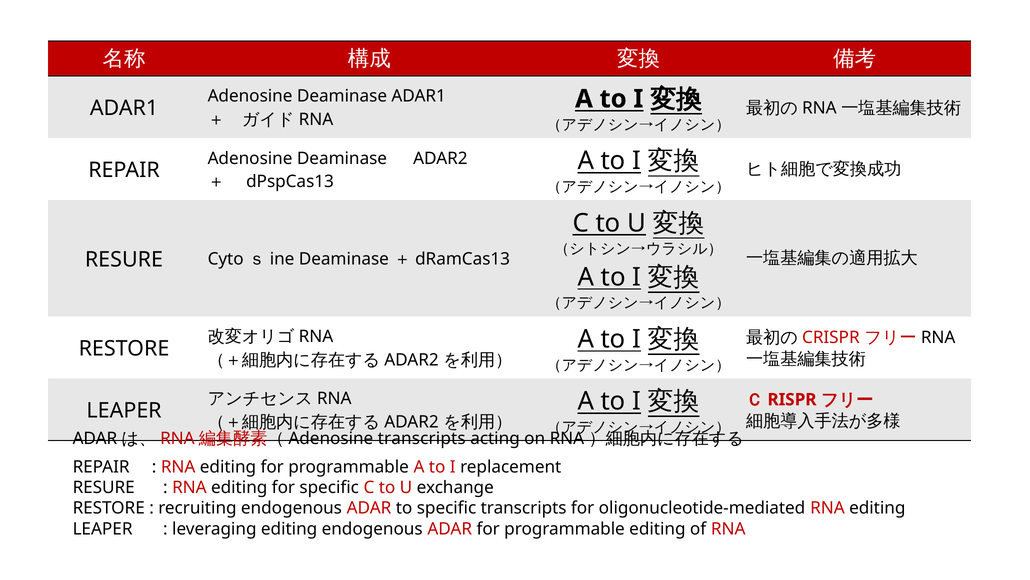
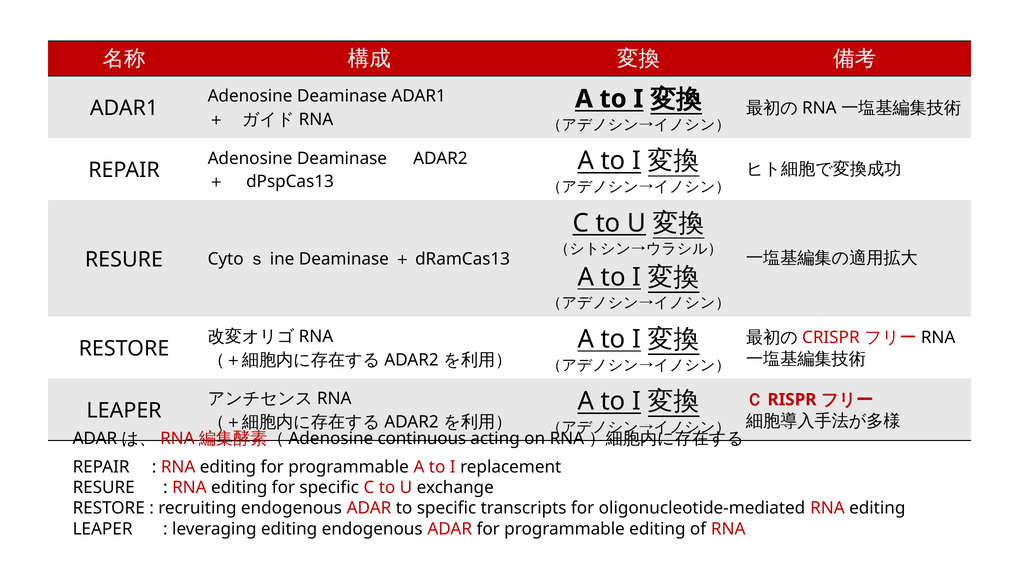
transcripts at (422, 438): transcripts -> continuous
